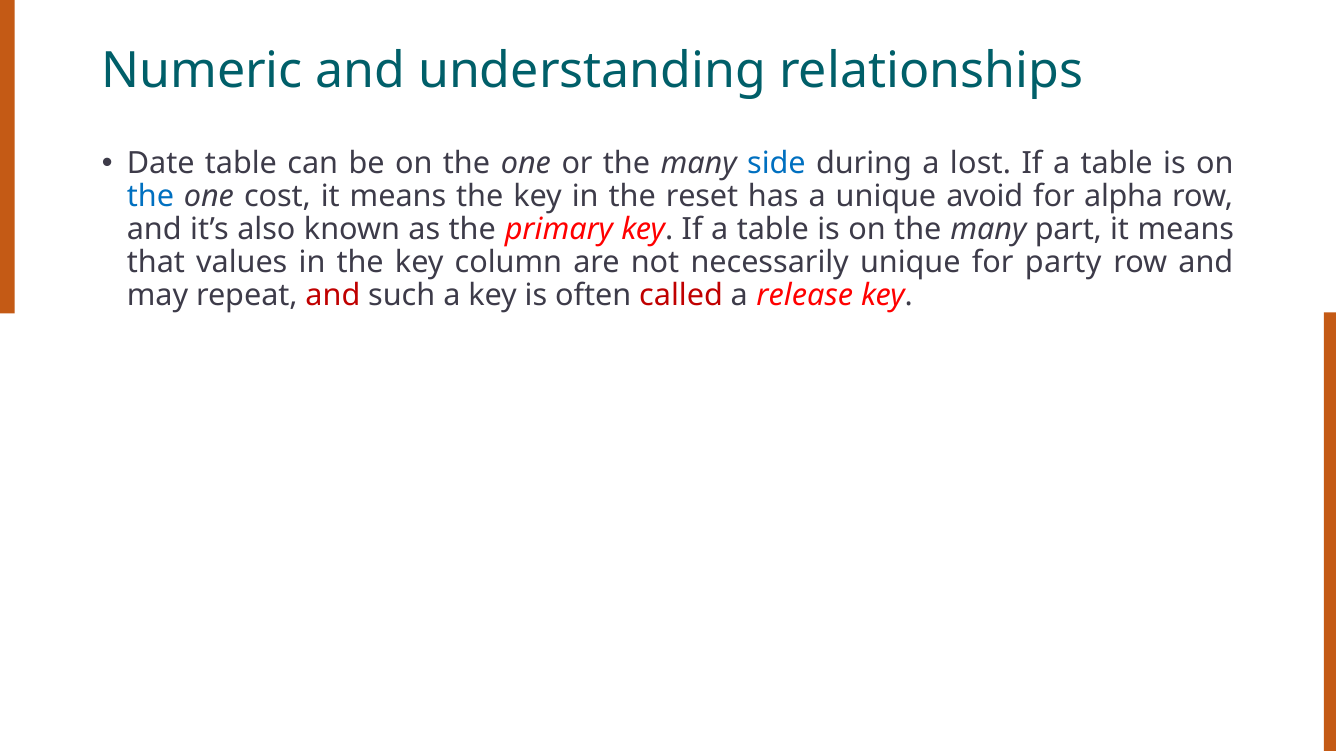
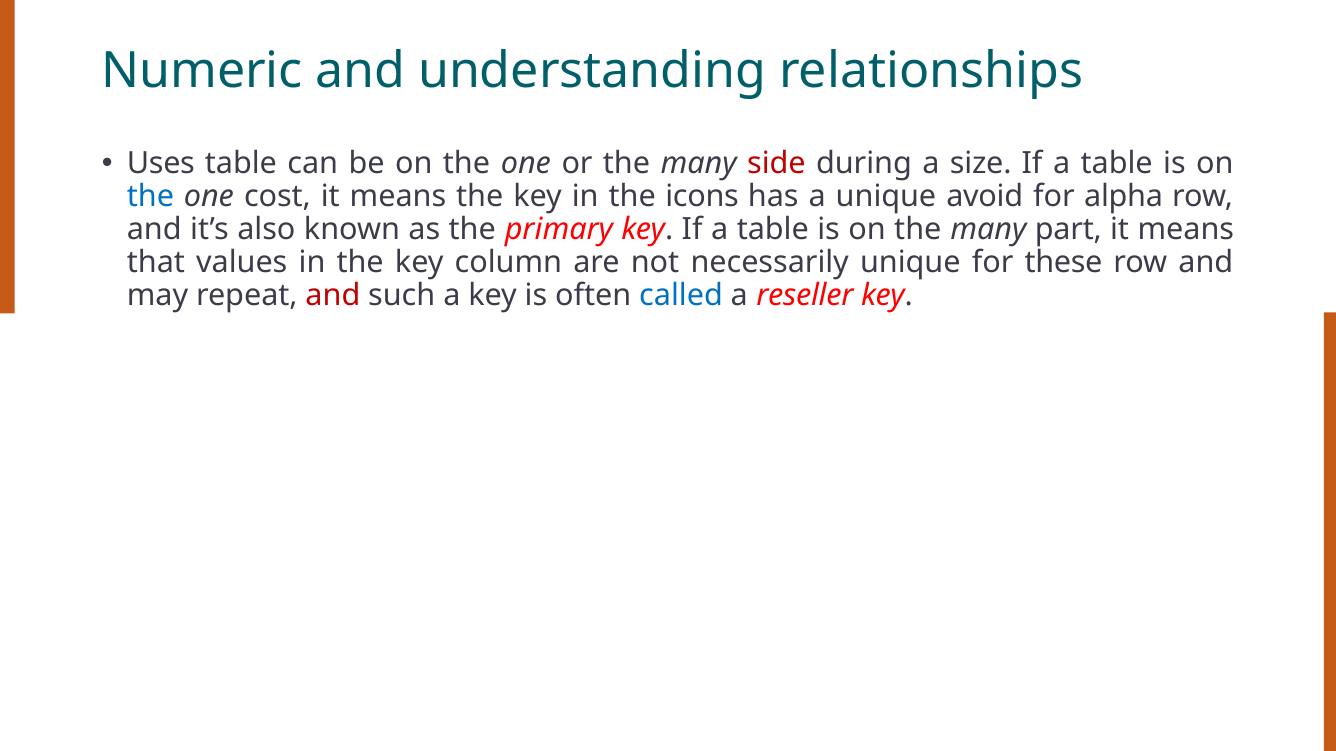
Date: Date -> Uses
side colour: blue -> red
lost: lost -> size
reset: reset -> icons
party: party -> these
called colour: red -> blue
release: release -> reseller
